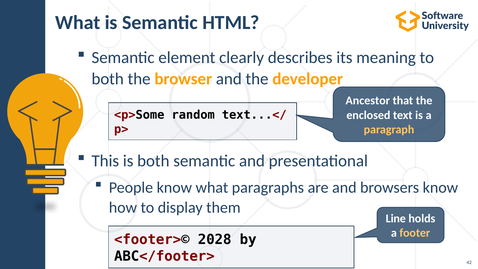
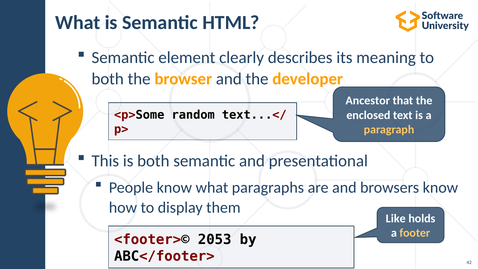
Line: Line -> Like
2028: 2028 -> 2053
